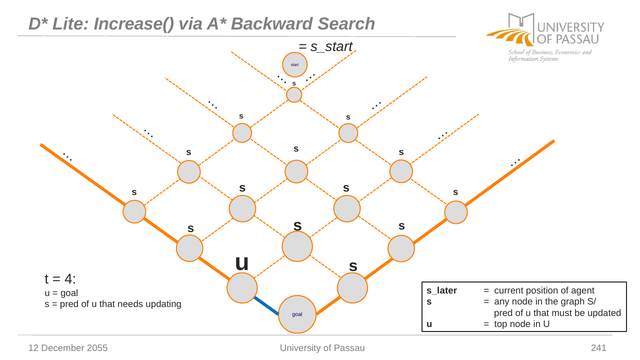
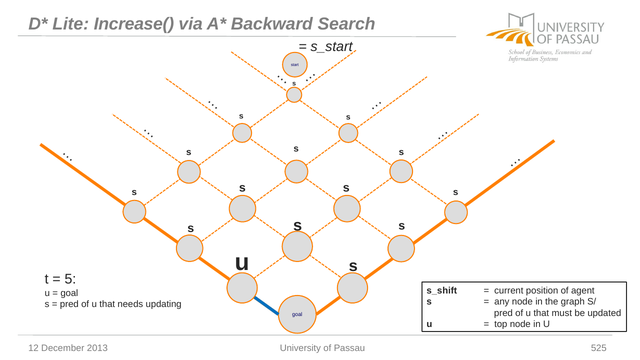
4: 4 -> 5
s_later: s_later -> s_shift
2055: 2055 -> 2013
241: 241 -> 525
